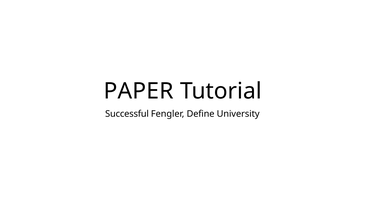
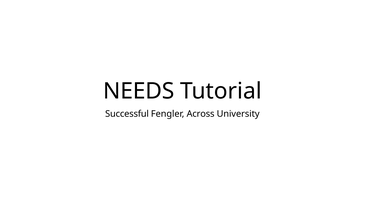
PAPER: PAPER -> NEEDS
Define: Define -> Across
